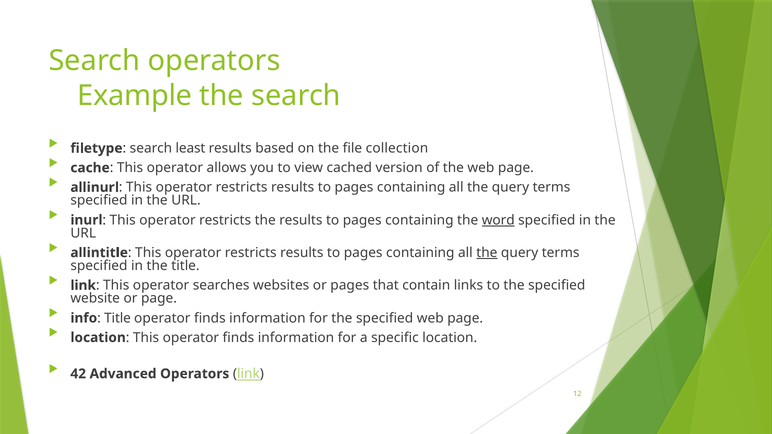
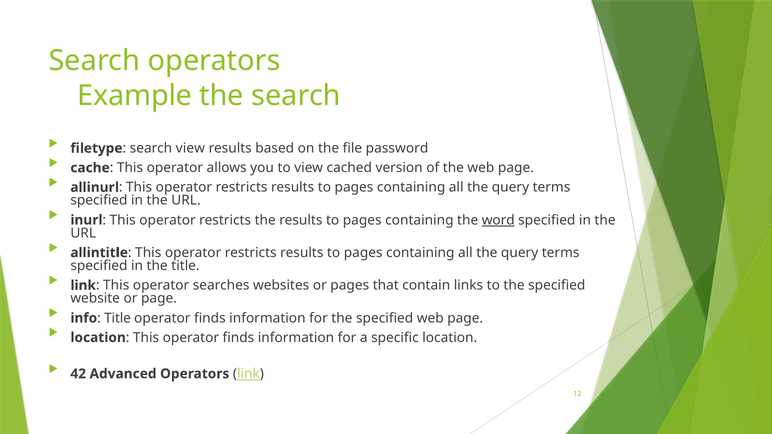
search least: least -> view
collection: collection -> password
the at (487, 253) underline: present -> none
